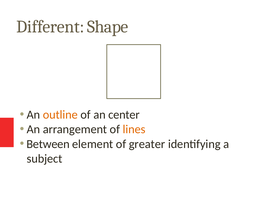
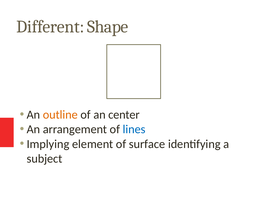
lines colour: orange -> blue
Between: Between -> Implying
greater: greater -> surface
